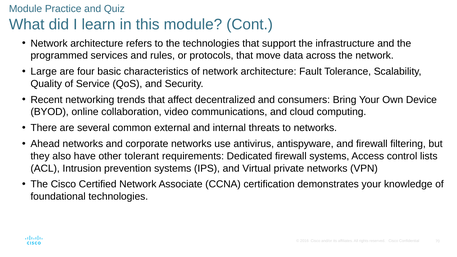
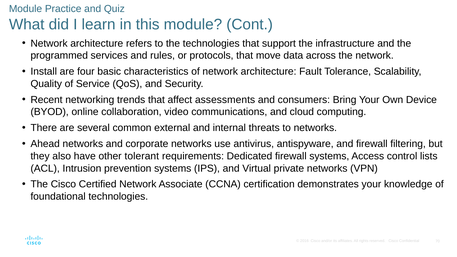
Large: Large -> Install
decentralized: decentralized -> assessments
